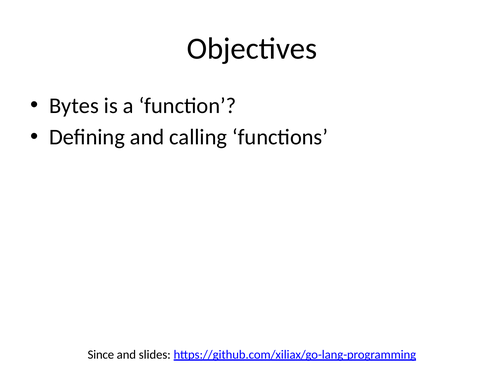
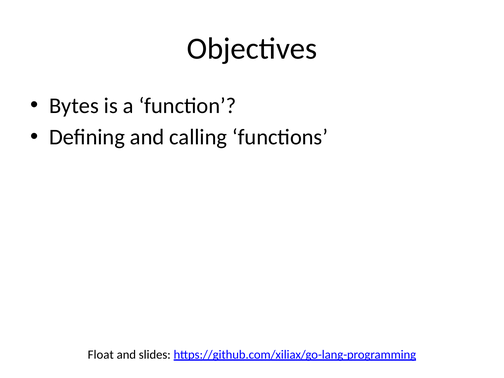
Since: Since -> Float
